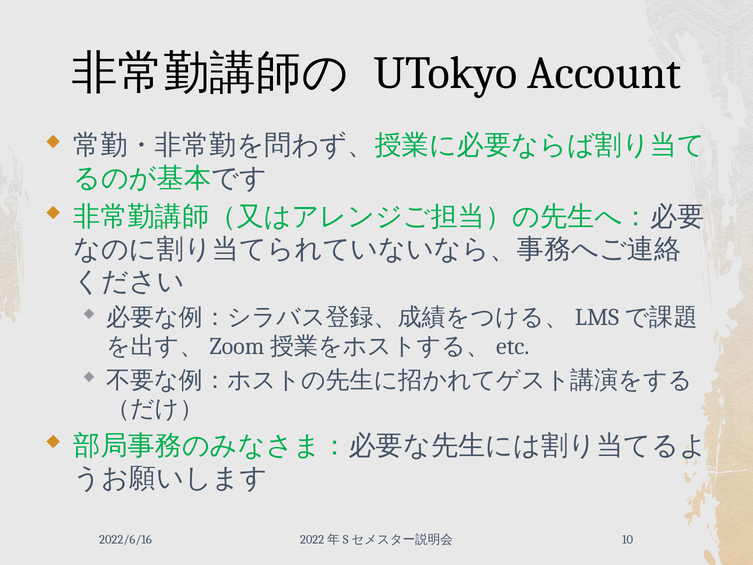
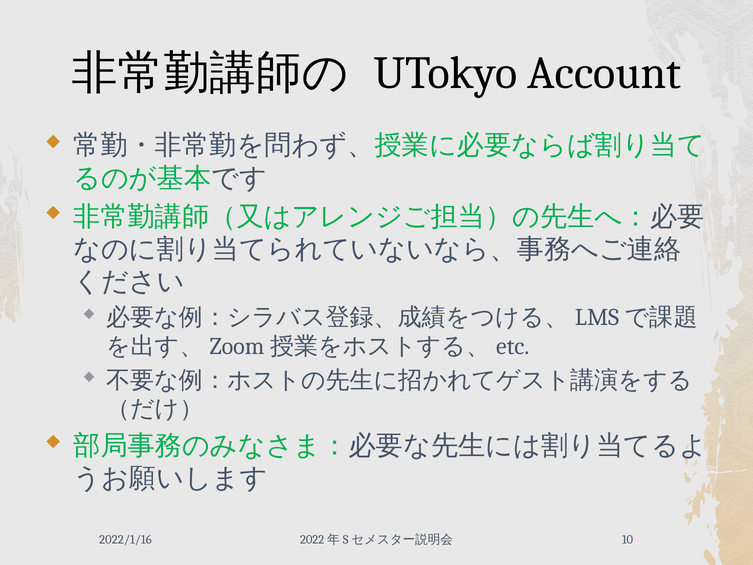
2022/6/16: 2022/6/16 -> 2022/1/16
